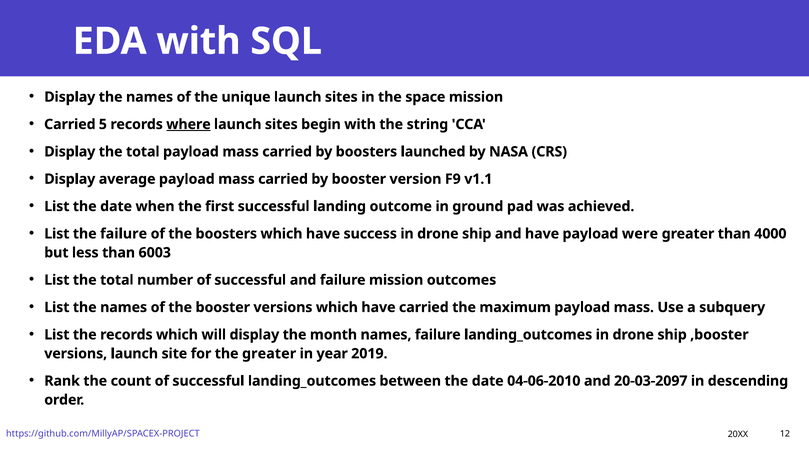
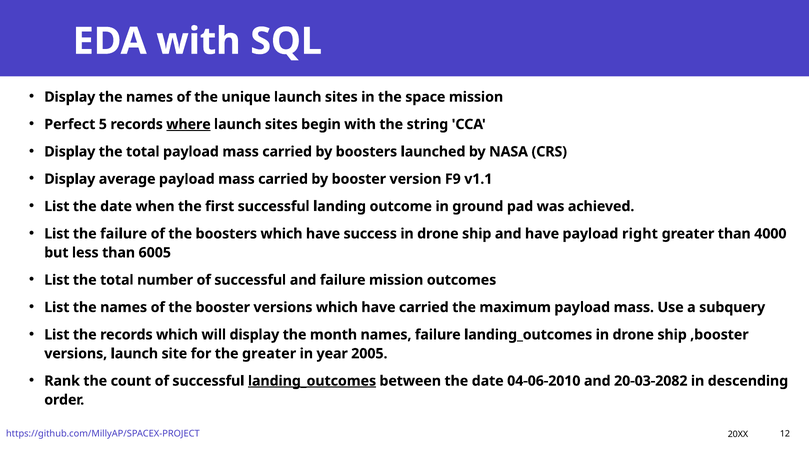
Carried at (70, 124): Carried -> Perfect
were: were -> right
6003: 6003 -> 6005
2019: 2019 -> 2005
landing_outcomes at (312, 381) underline: none -> present
20-03-2097: 20-03-2097 -> 20-03-2082
